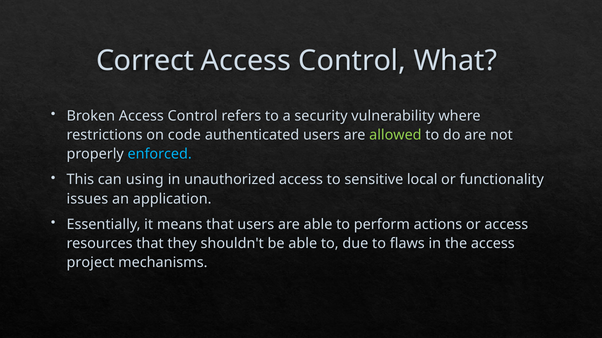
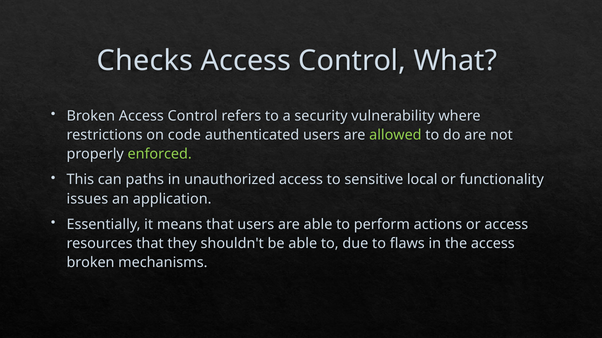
Correct: Correct -> Checks
enforced colour: light blue -> light green
using: using -> paths
project at (90, 263): project -> broken
